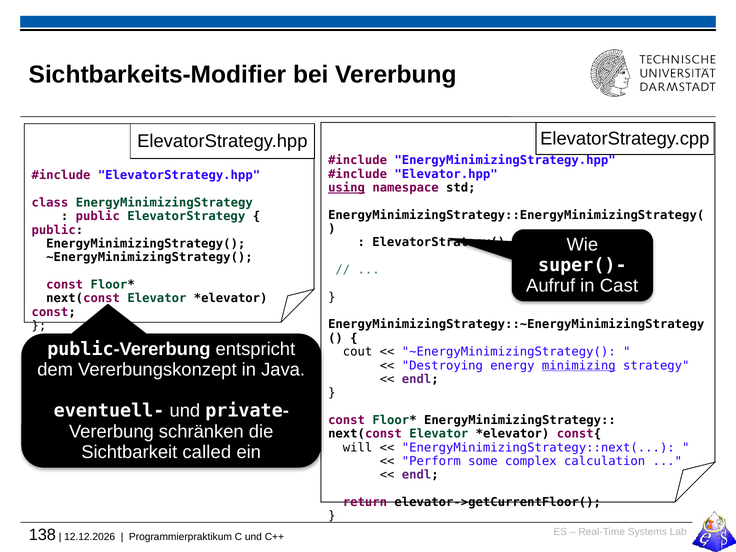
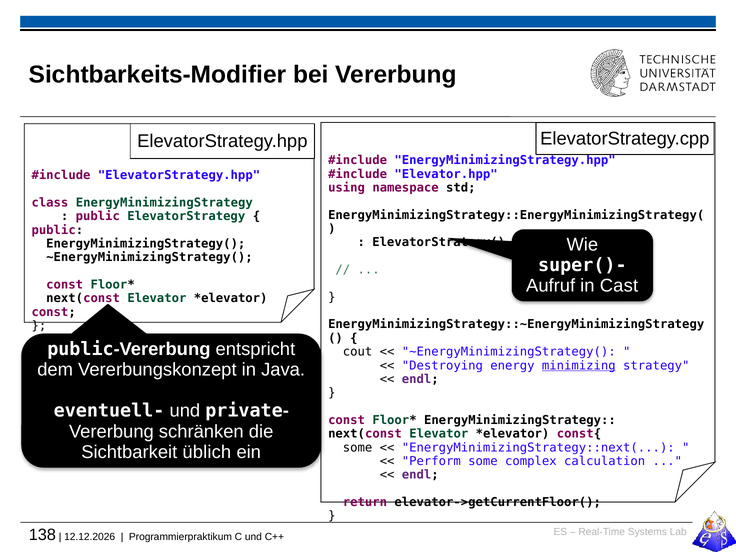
using underline: present -> none
will at (358, 448): will -> some
called: called -> üblich
